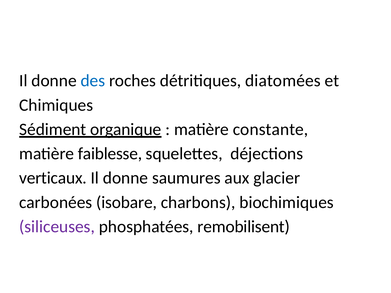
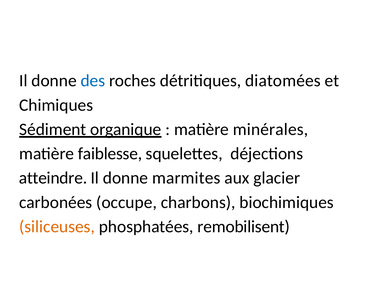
constante: constante -> minérales
verticaux: verticaux -> atteindre
saumures: saumures -> marmites
isobare: isobare -> occupe
siliceuses colour: purple -> orange
